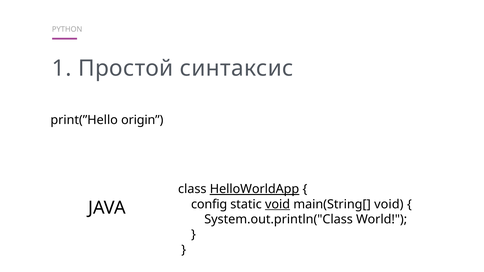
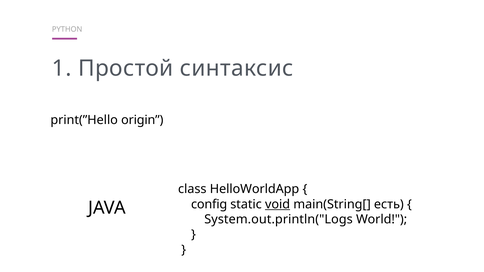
HelloWorldApp underline: present -> none
main(String[ void: void -> есть
System.out.println("Class: System.out.println("Class -> System.out.println("Logs
